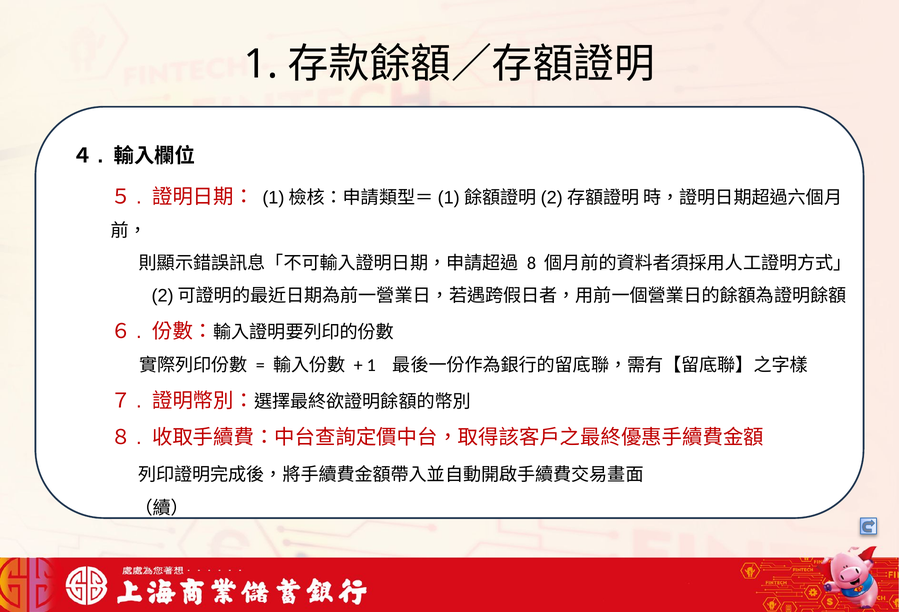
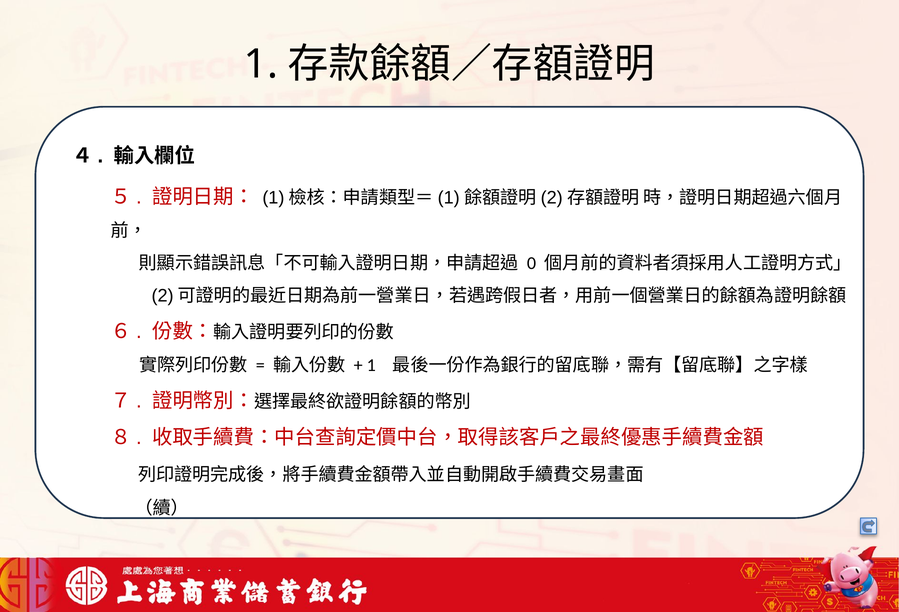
8: 8 -> 0
